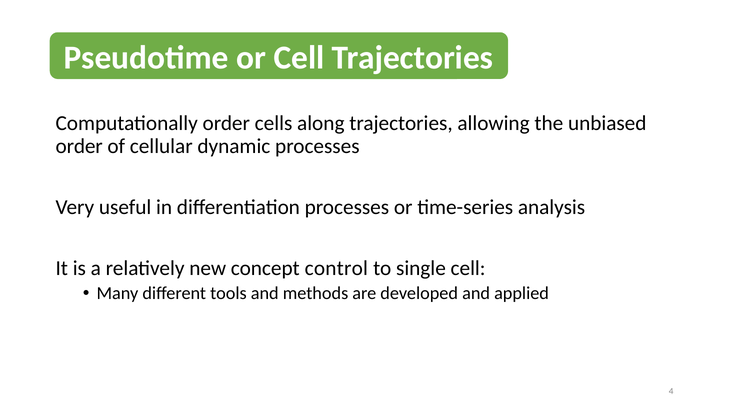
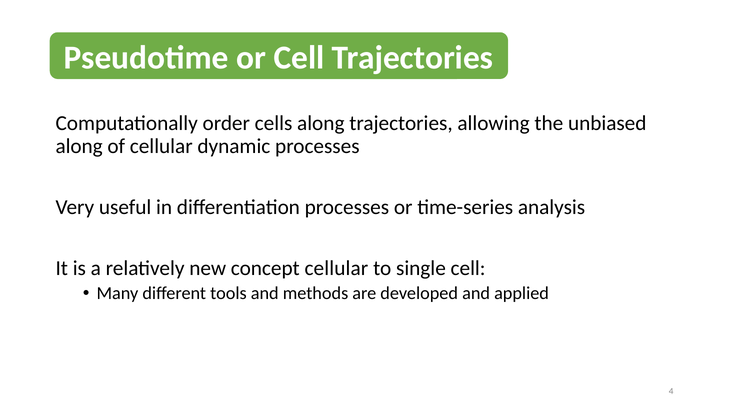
order at (79, 146): order -> along
concept control: control -> cellular
